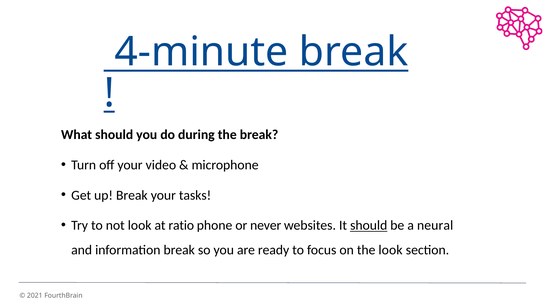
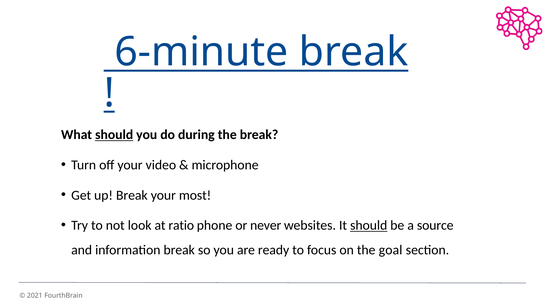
4-minute: 4-minute -> 6-minute
should at (114, 135) underline: none -> present
tasks: tasks -> most
neural: neural -> source
the look: look -> goal
